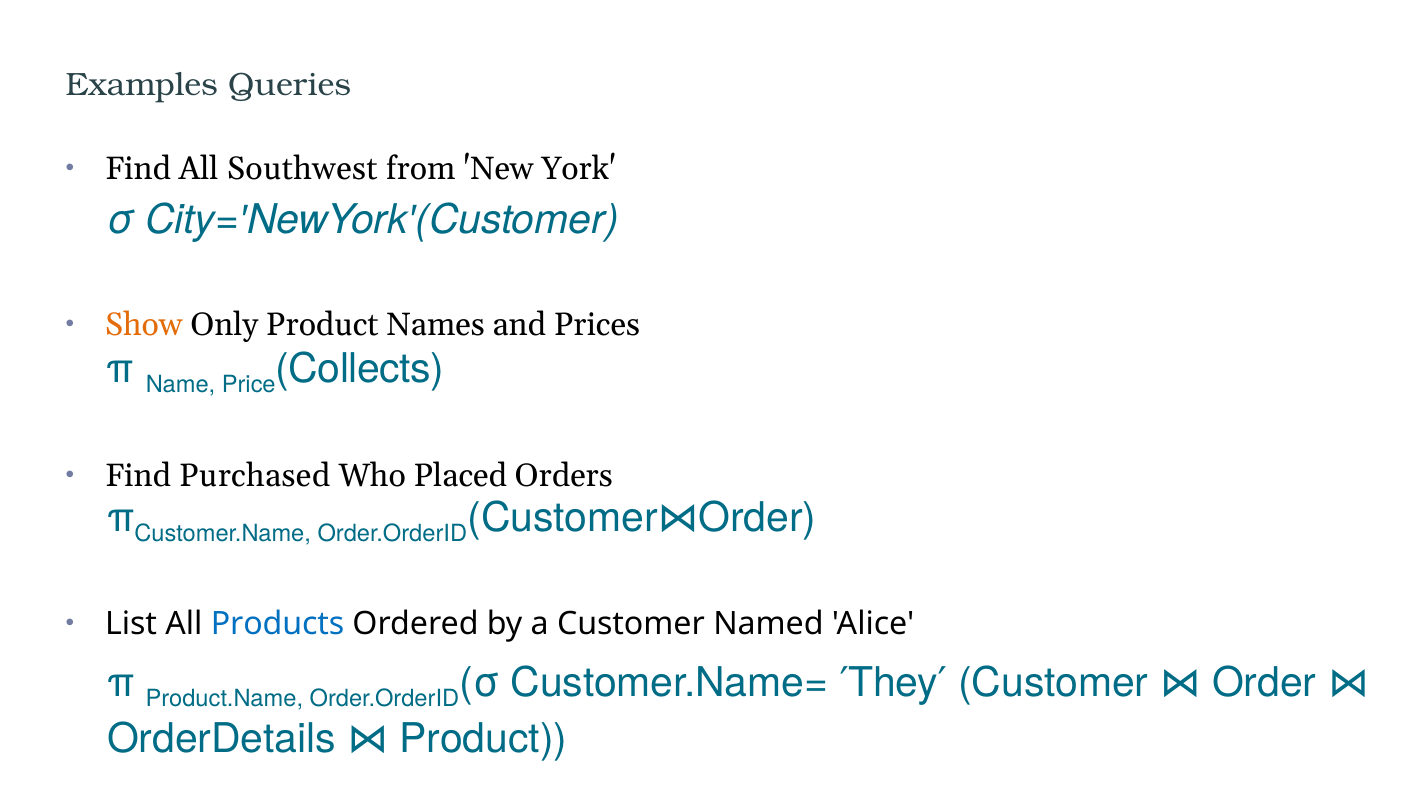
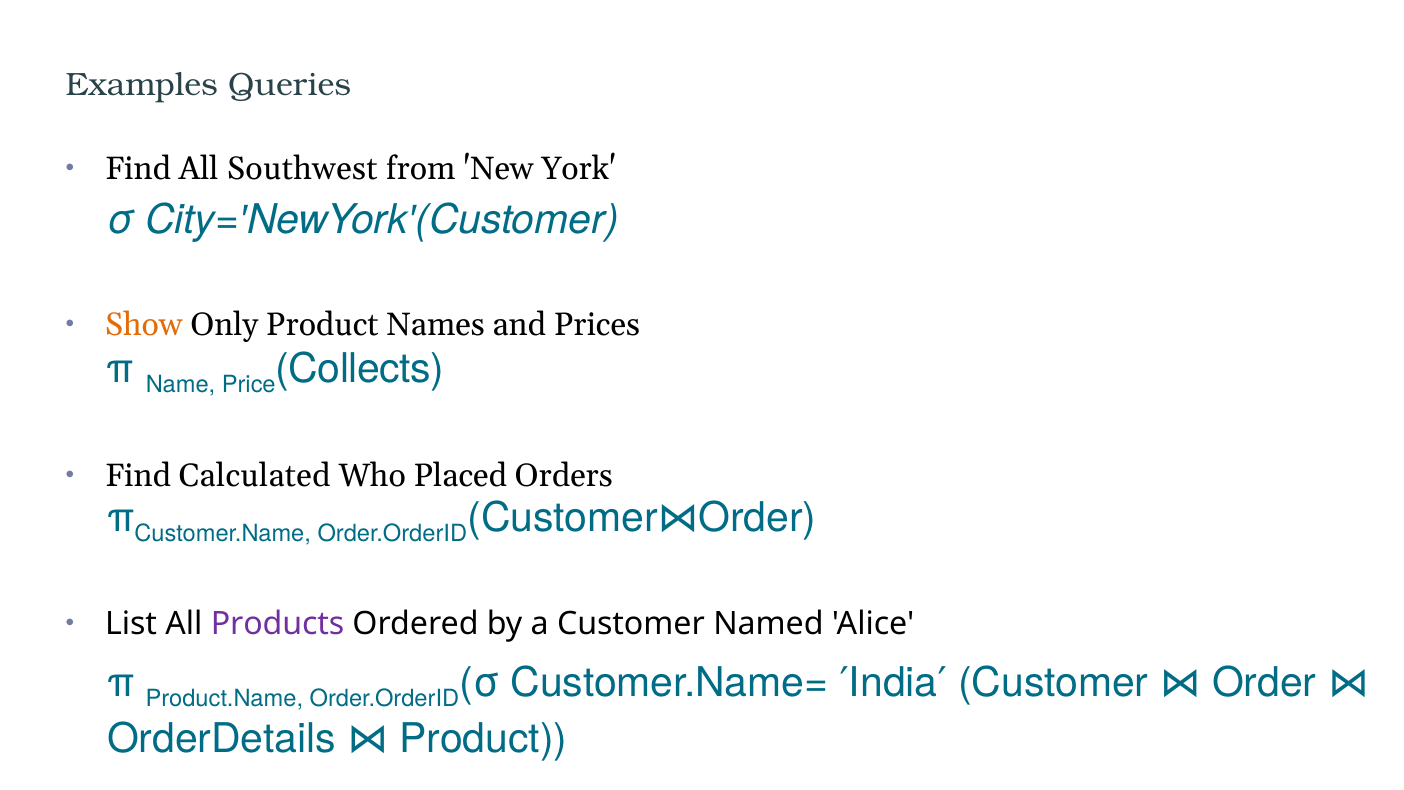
Purchased: Purchased -> Calculated
Products colour: blue -> purple
They: They -> India
